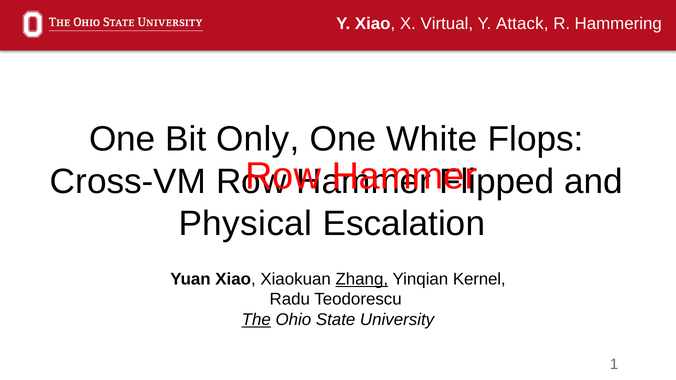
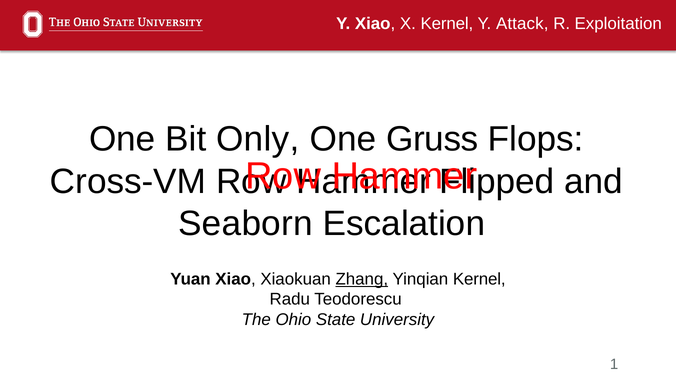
X Virtual: Virtual -> Kernel
Hammering: Hammering -> Exploitation
White: White -> Gruss
Physical: Physical -> Seaborn
The underline: present -> none
